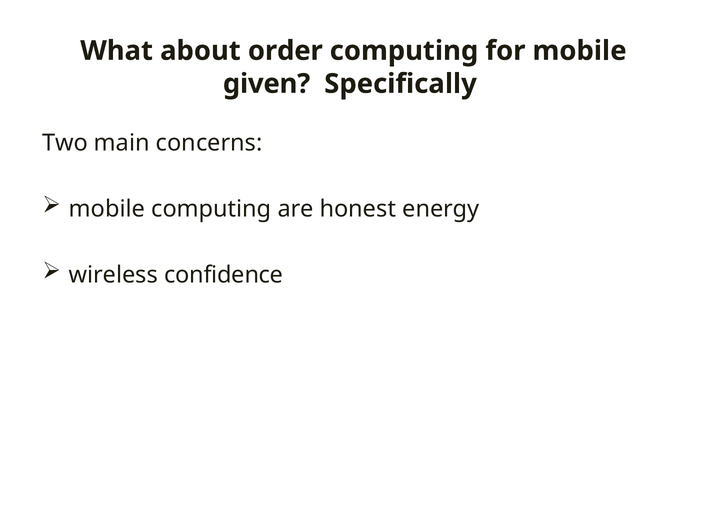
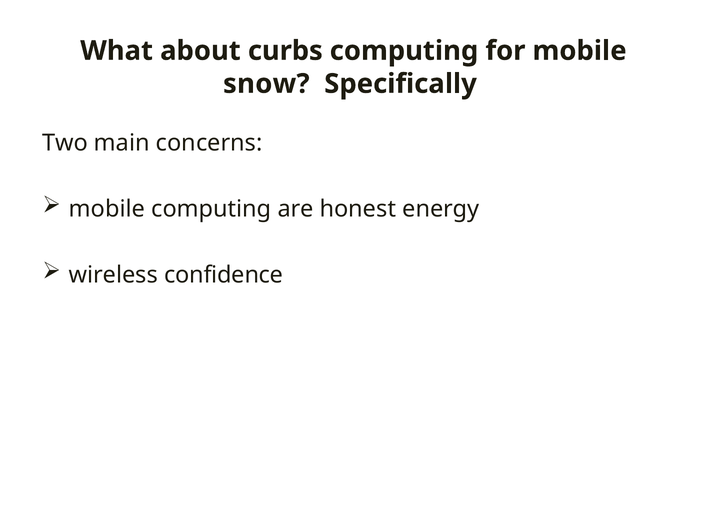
order: order -> curbs
given: given -> snow
